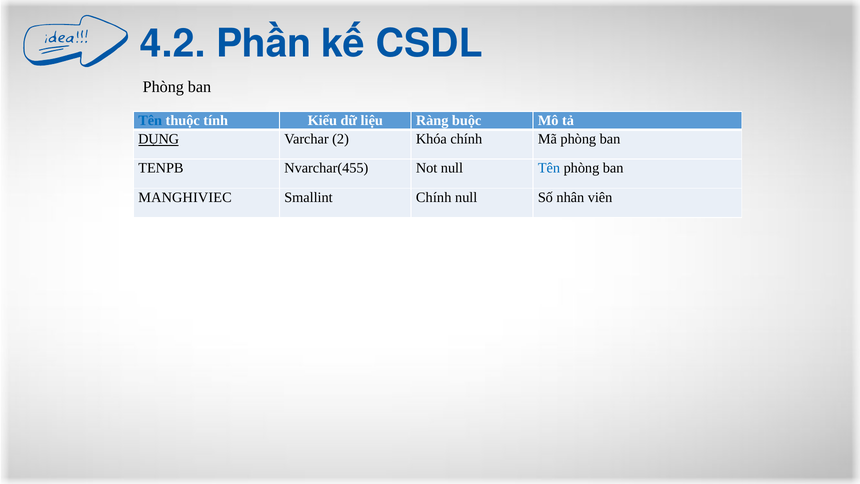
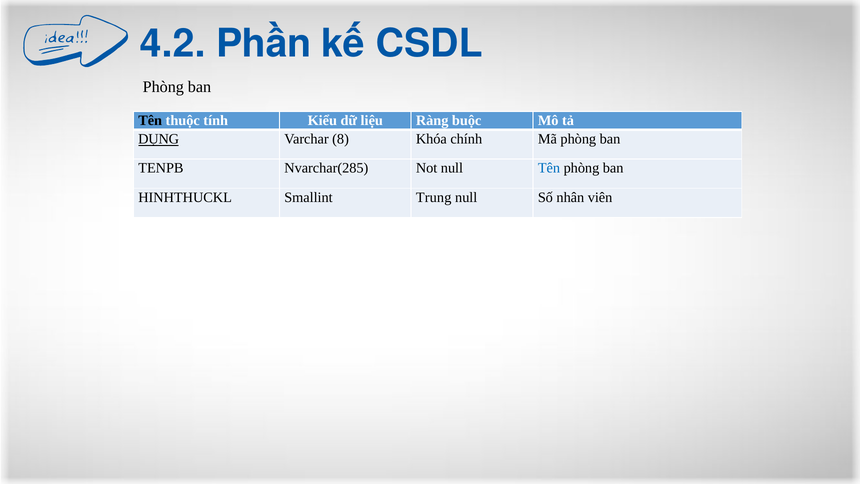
Tên at (150, 121) colour: blue -> black
2: 2 -> 8
Nvarchar(455: Nvarchar(455 -> Nvarchar(285
MANGHIVIEC: MANGHIVIEC -> HINHTHUCKL
Smallint Chính: Chính -> Trung
